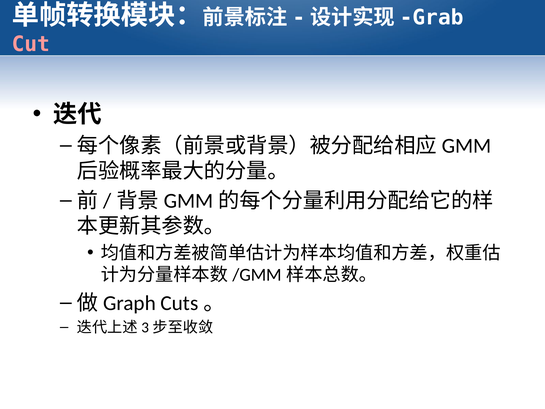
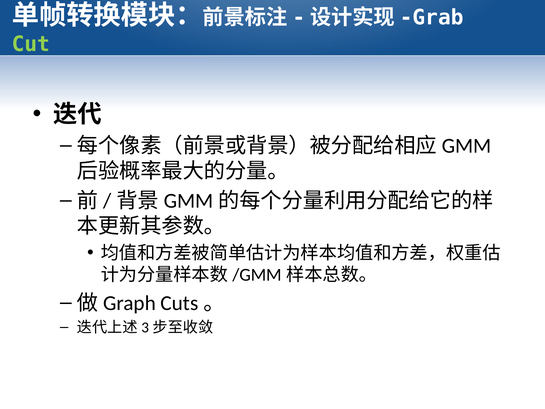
Cut colour: pink -> light green
